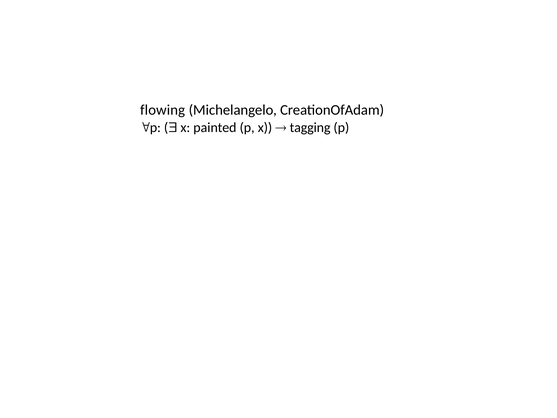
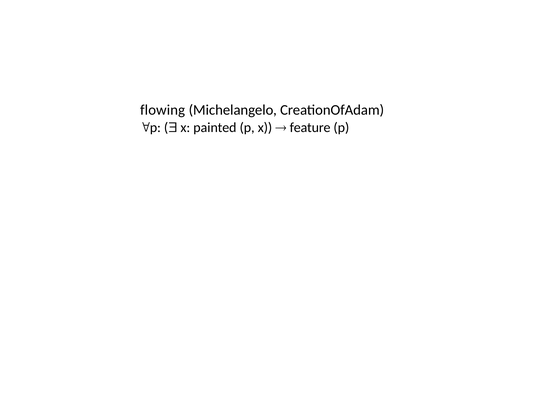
tagging: tagging -> feature
